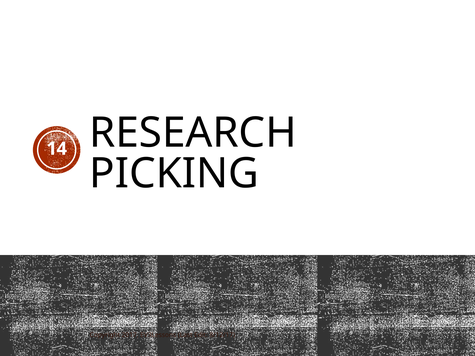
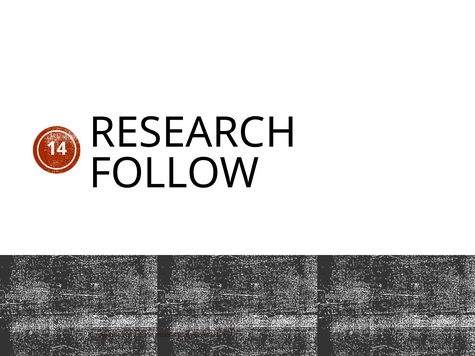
PICKING: PICKING -> FOLLOW
